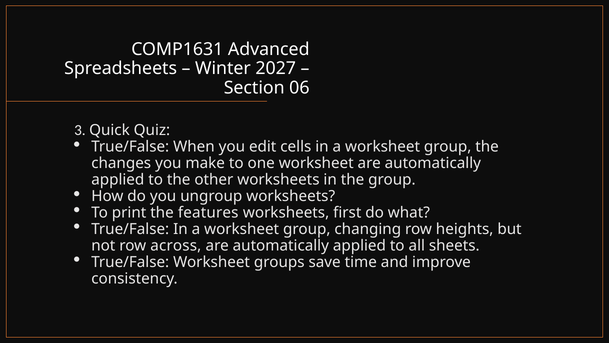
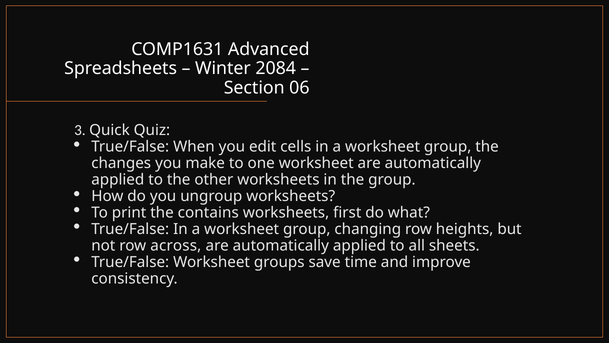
2027: 2027 -> 2084
features: features -> contains
